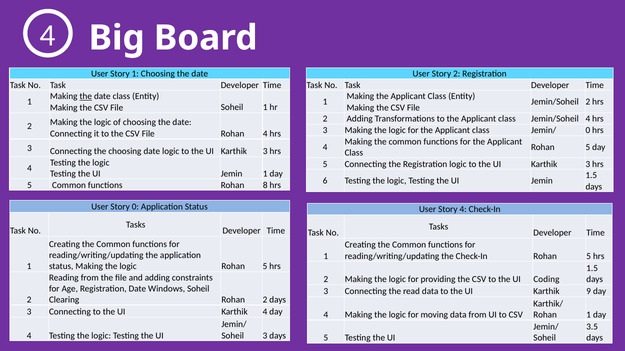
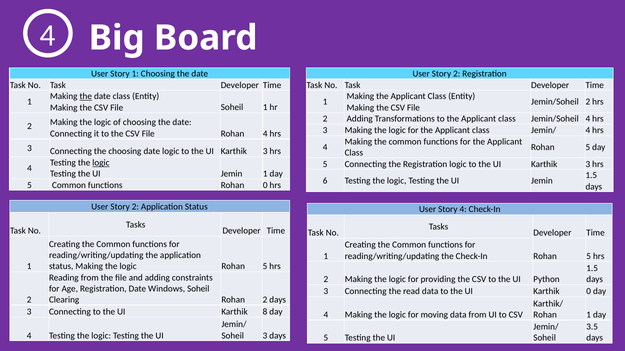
Jemin/ 0: 0 -> 4
logic at (101, 163) underline: none -> present
Rohan 8: 8 -> 0
0 at (135, 207): 0 -> 2
Coding: Coding -> Python
Karthik 9: 9 -> 0
Karthik 4: 4 -> 8
